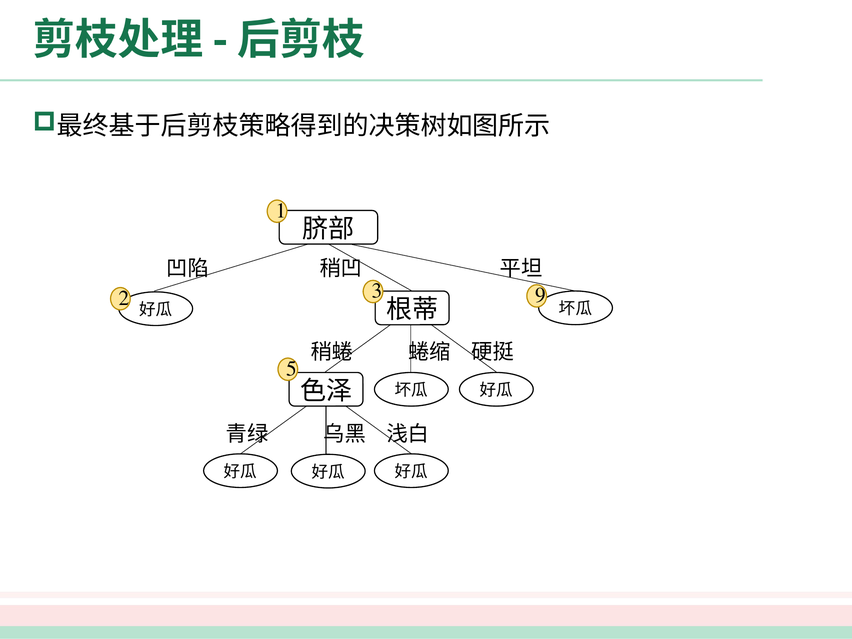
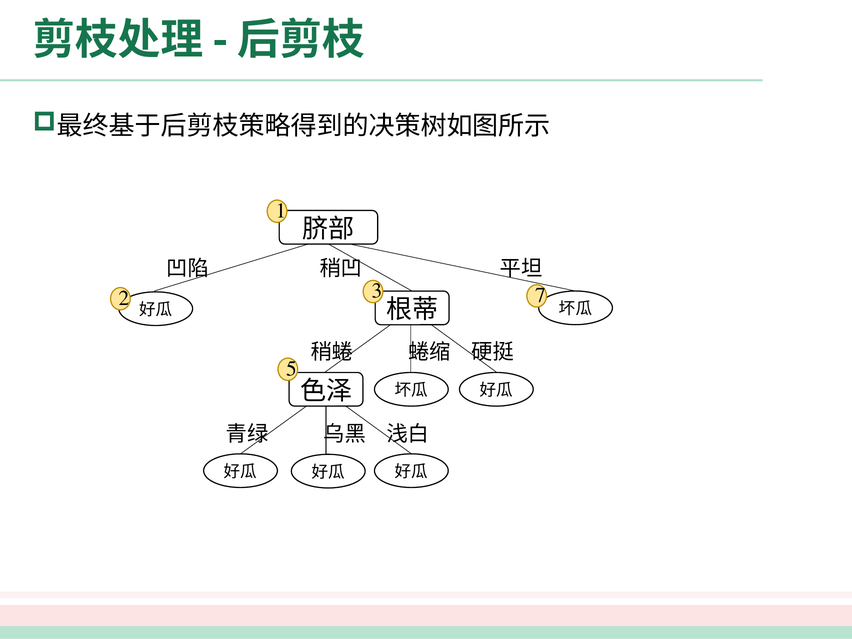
9: 9 -> 7
